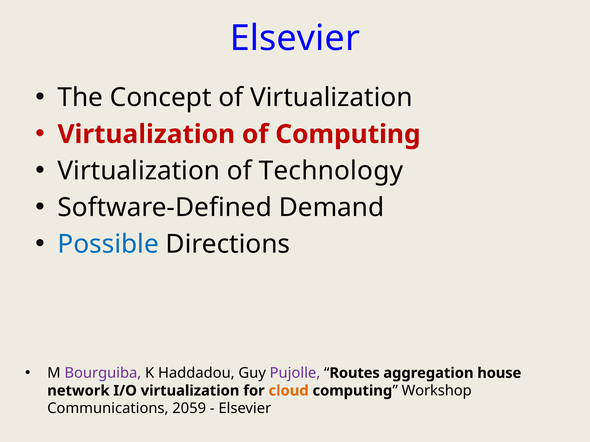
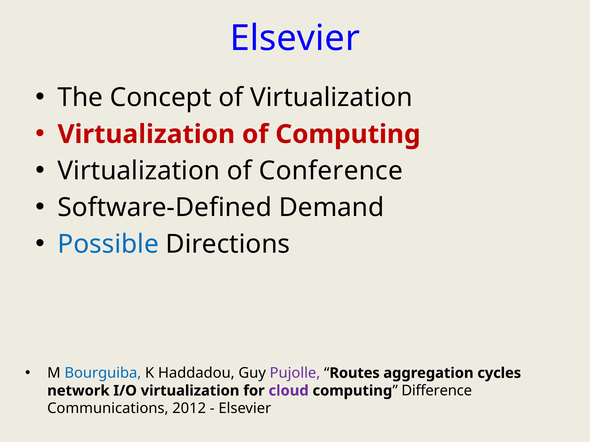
Technology: Technology -> Conference
Bourguiba colour: purple -> blue
house: house -> cycles
cloud colour: orange -> purple
Workshop: Workshop -> Difference
2059: 2059 -> 2012
